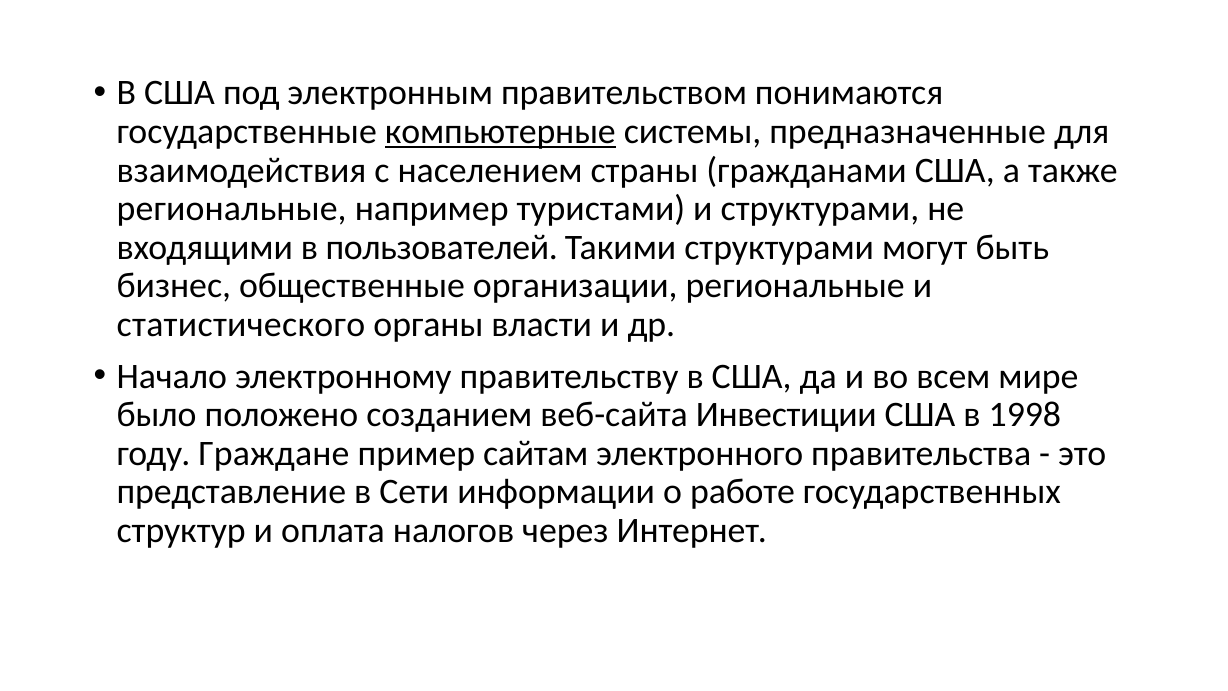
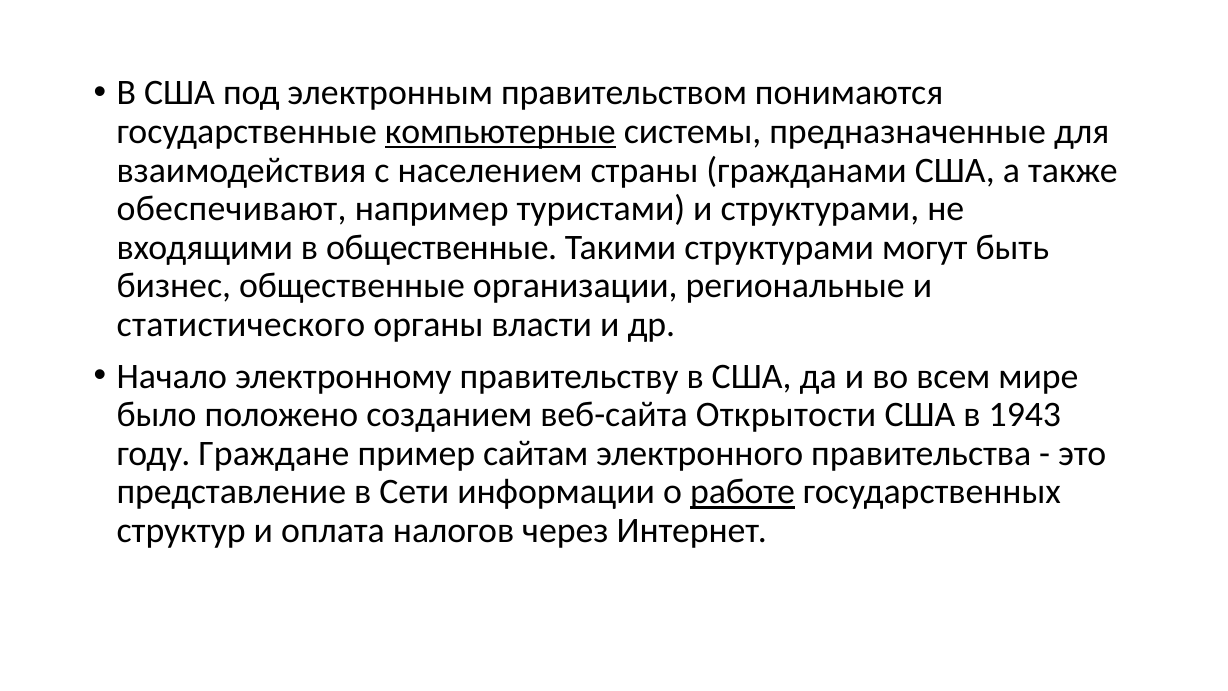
региональные at (232, 209): региональные -> обеспечивают
в пользователей: пользователей -> общественные
Инвестиции: Инвестиции -> Открытости
1998: 1998 -> 1943
работе underline: none -> present
